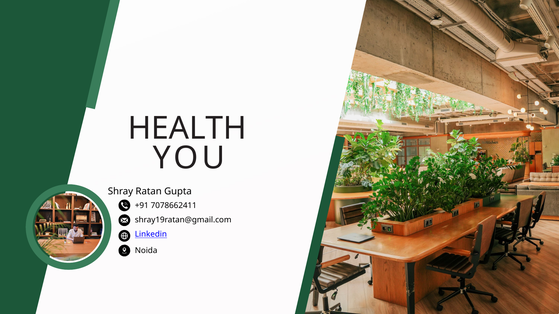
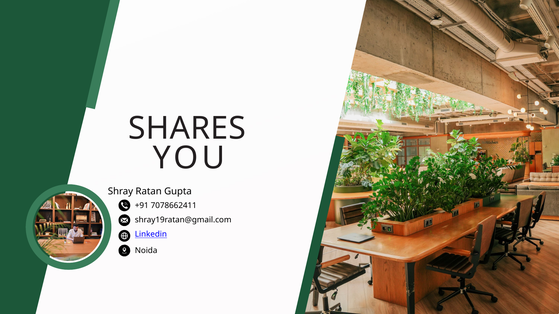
HEALTH: HEALTH -> SHARES
